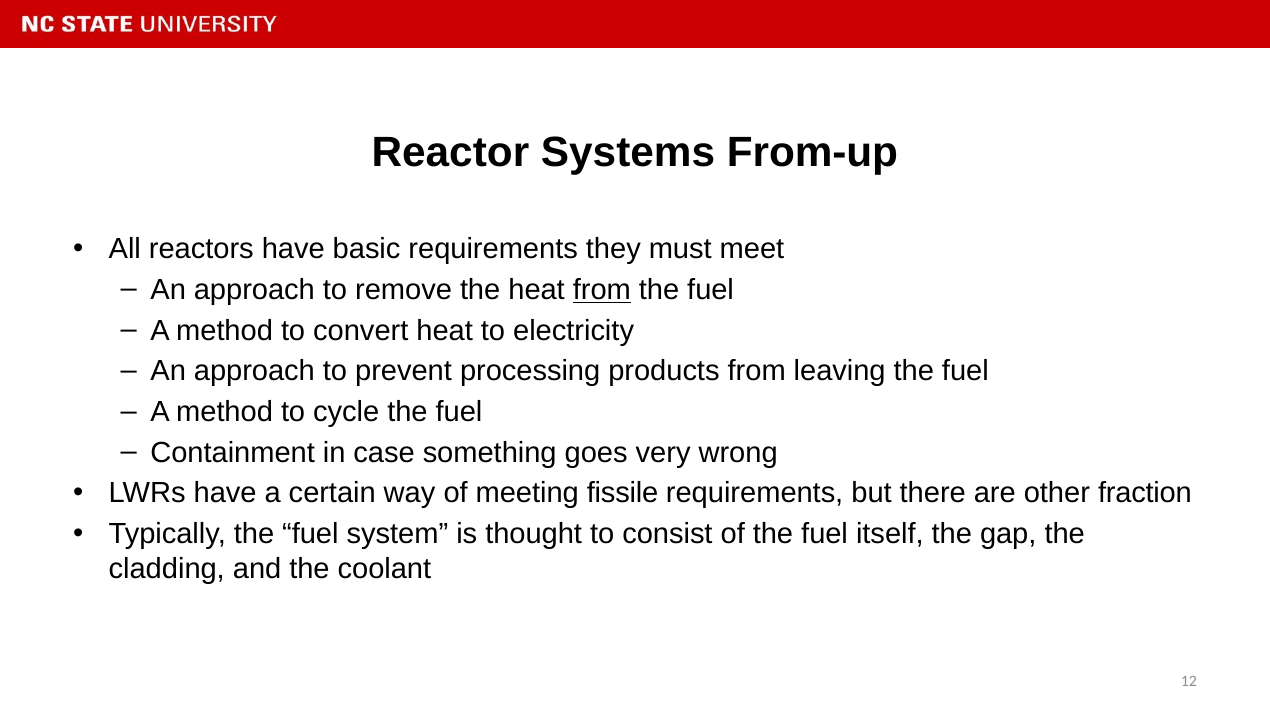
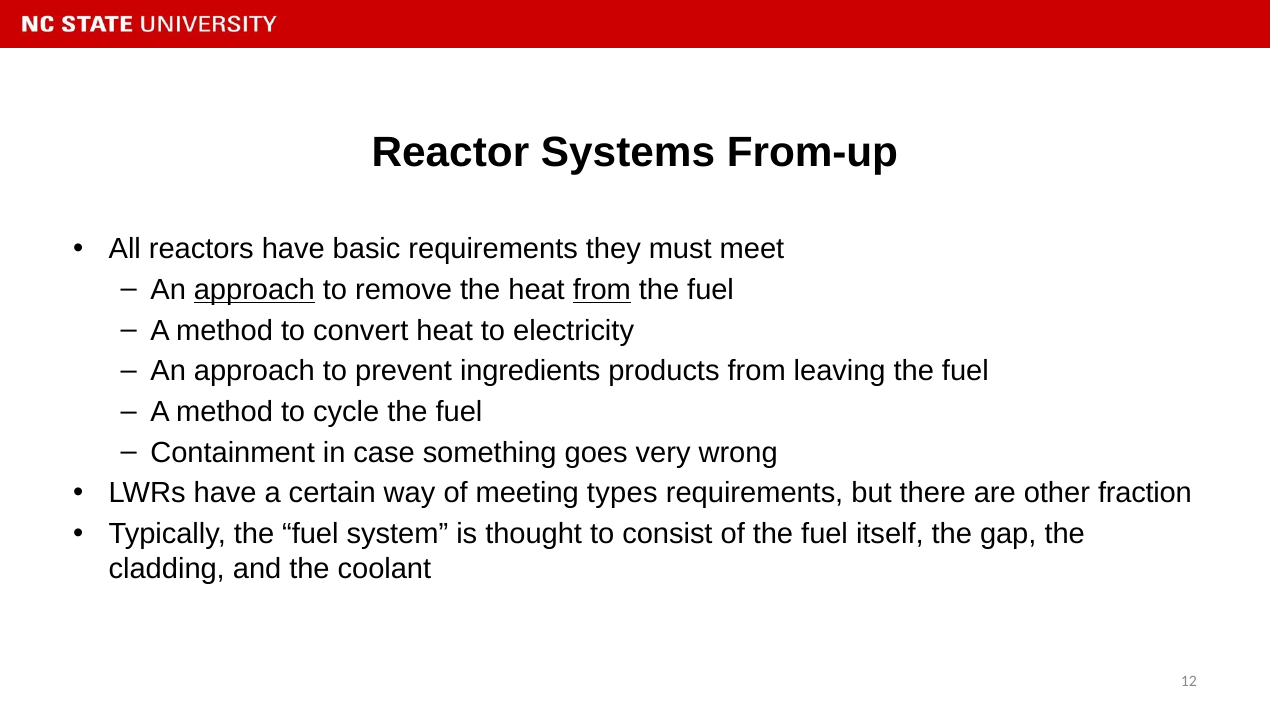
approach at (254, 290) underline: none -> present
processing: processing -> ingredients
fissile: fissile -> types
